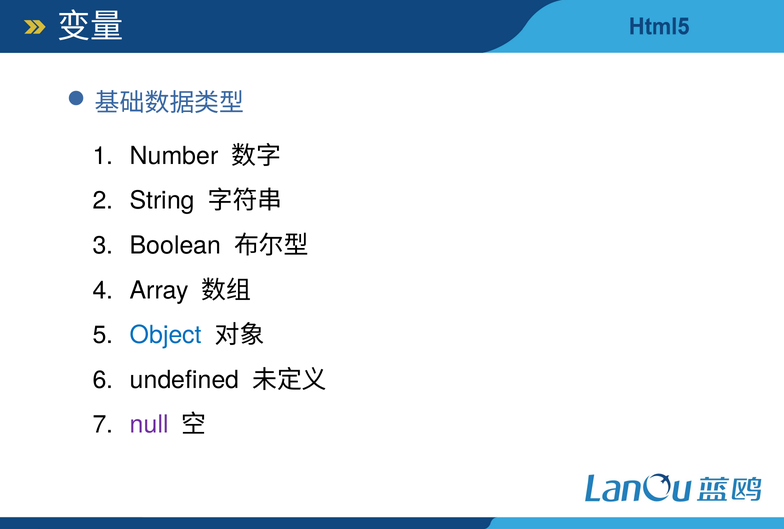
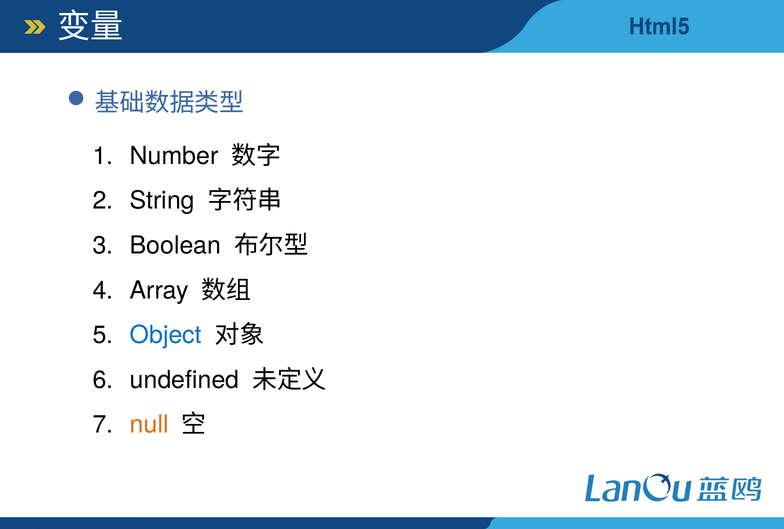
null colour: purple -> orange
